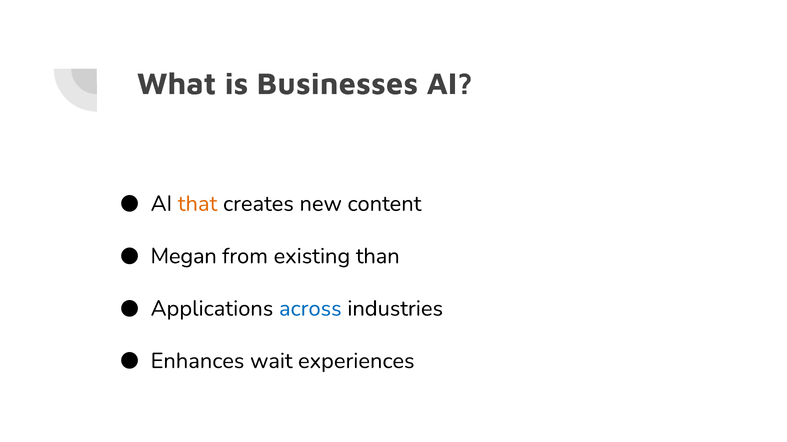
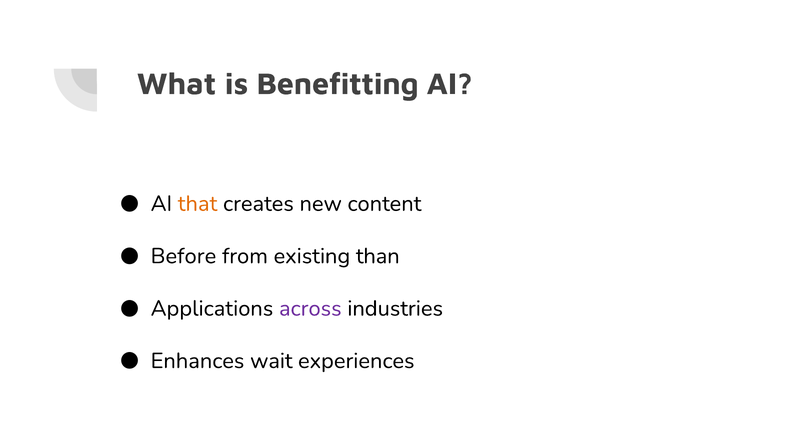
Businesses: Businesses -> Benefitting
Megan: Megan -> Before
across colour: blue -> purple
